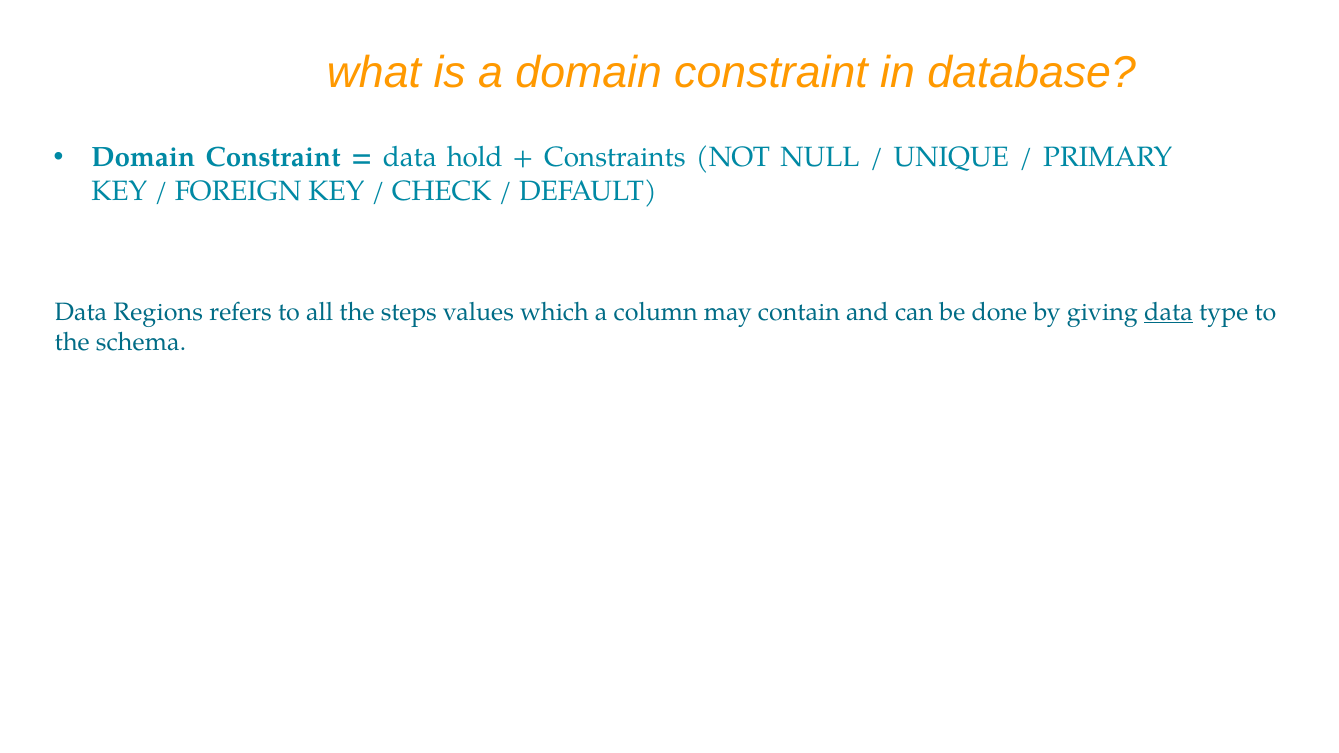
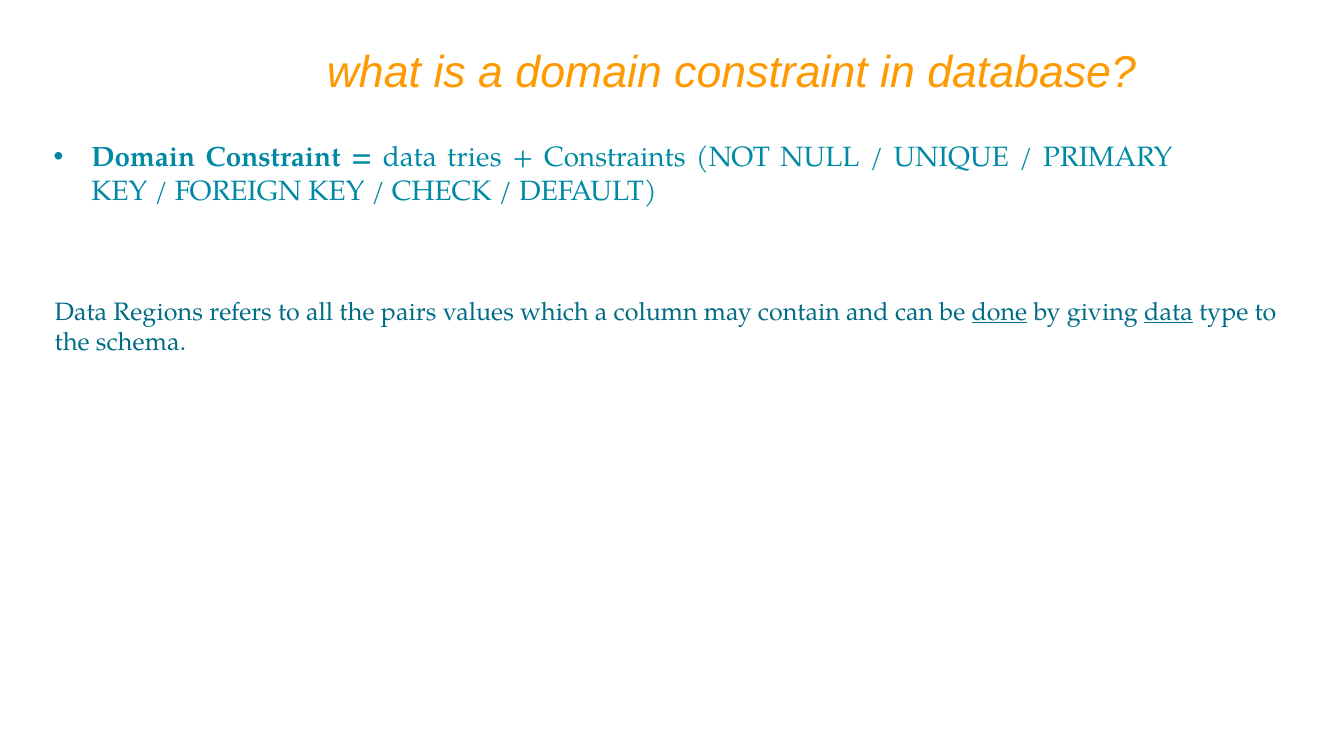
hold: hold -> tries
steps: steps -> pairs
done underline: none -> present
